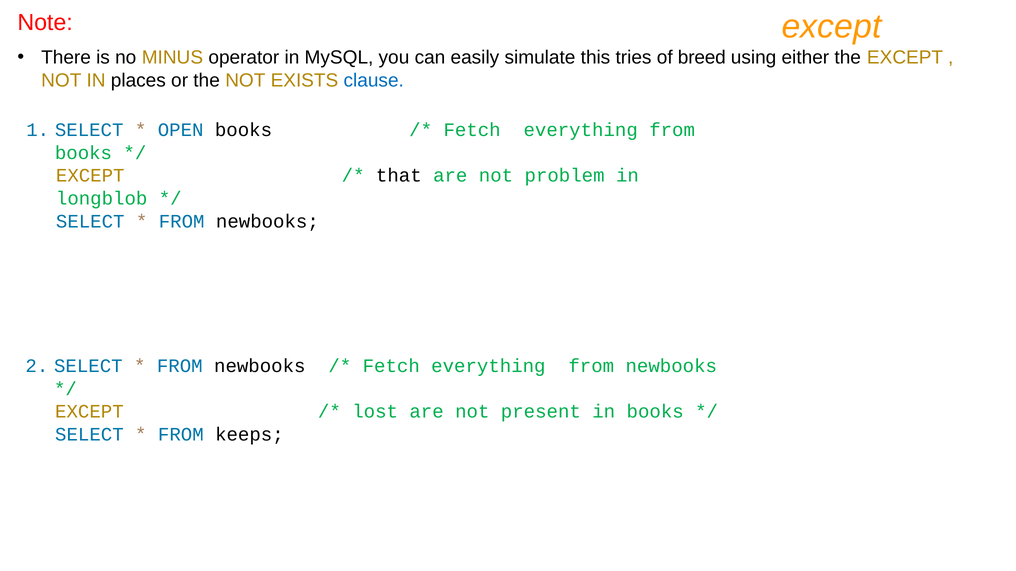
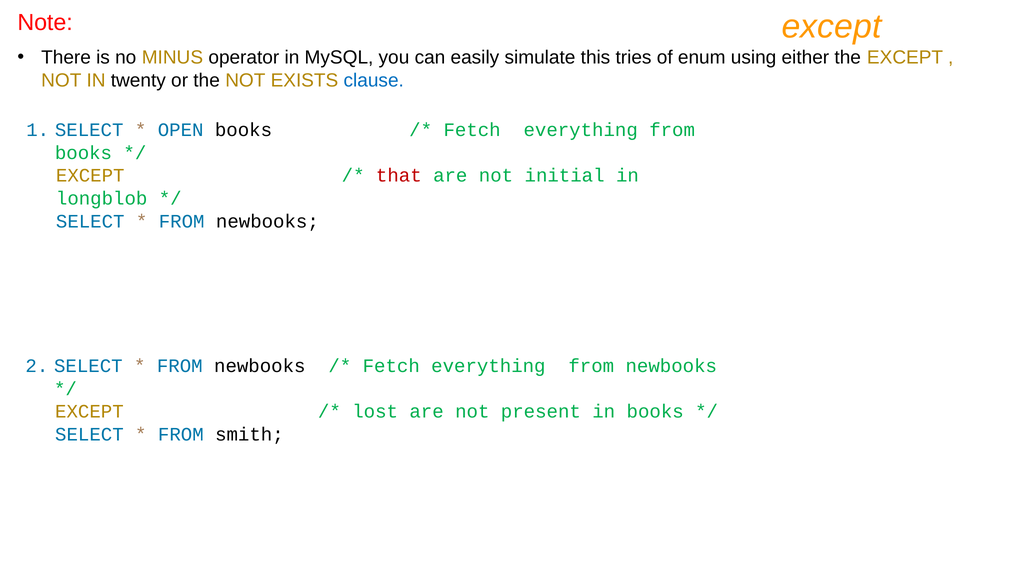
breed: breed -> enum
places: places -> twenty
that colour: black -> red
problem: problem -> initial
keeps: keeps -> smith
